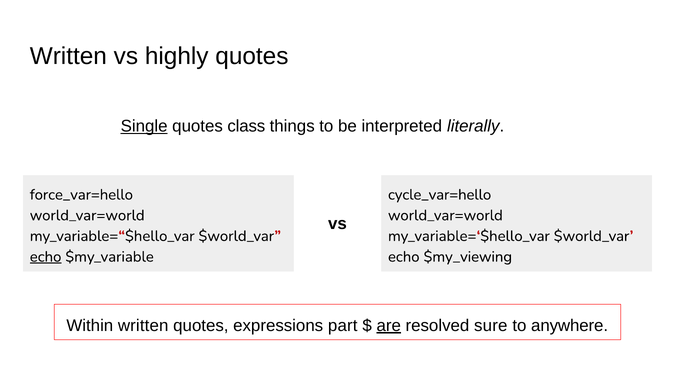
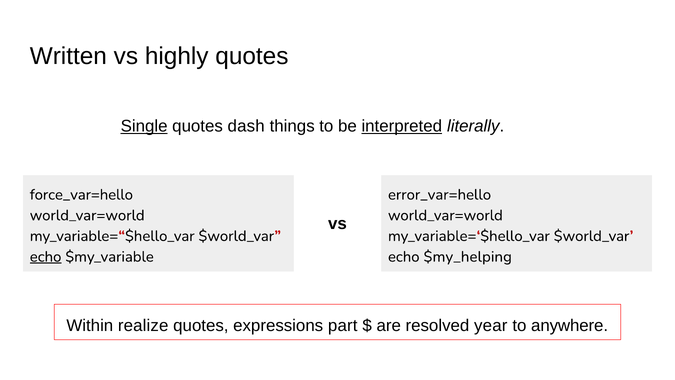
class: class -> dash
interpreted underline: none -> present
cycle_var=hello: cycle_var=hello -> error_var=hello
$my_viewing: $my_viewing -> $my_helping
Within written: written -> realize
are underline: present -> none
sure: sure -> year
